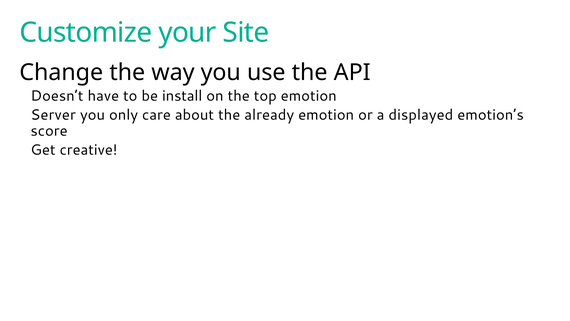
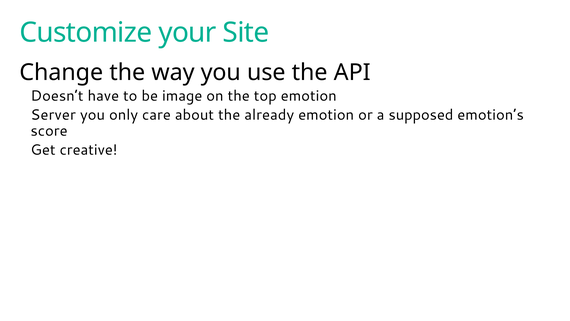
install: install -> image
displayed: displayed -> supposed
